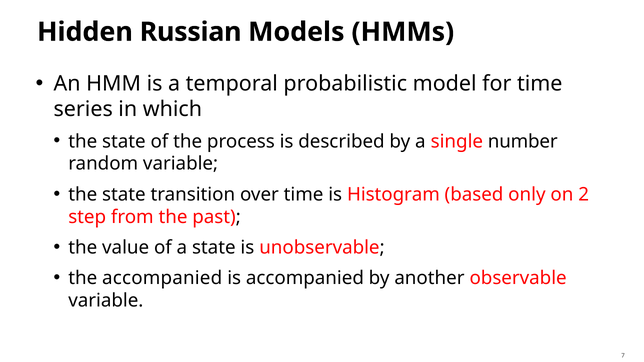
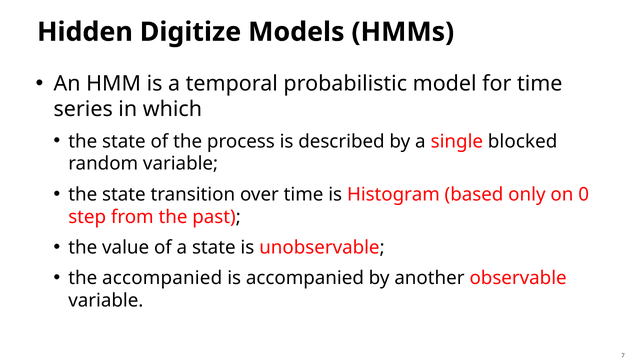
Russian: Russian -> Digitize
number: number -> blocked
2: 2 -> 0
